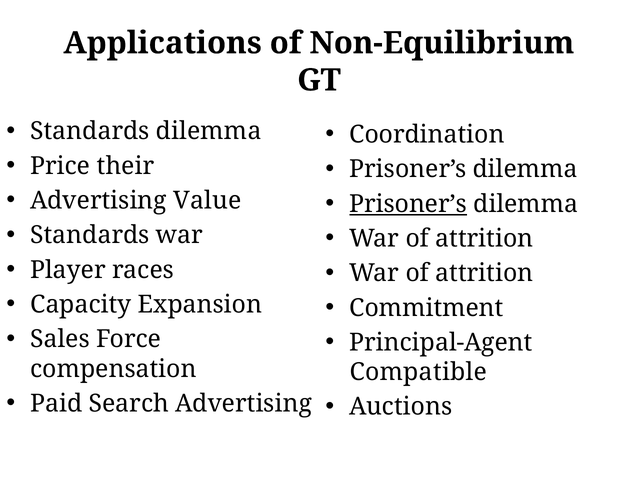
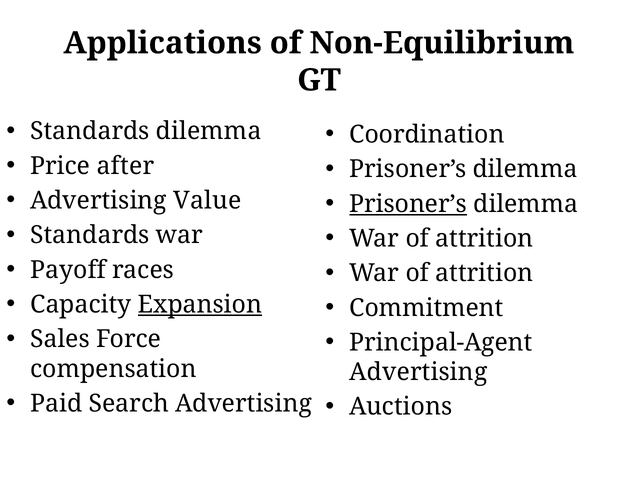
their: their -> after
Player: Player -> Payoff
Expansion underline: none -> present
Compatible at (418, 373): Compatible -> Advertising
